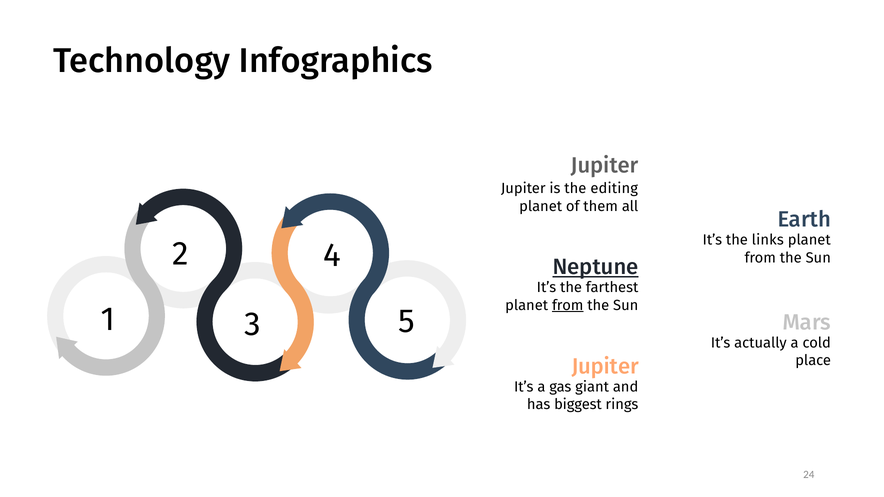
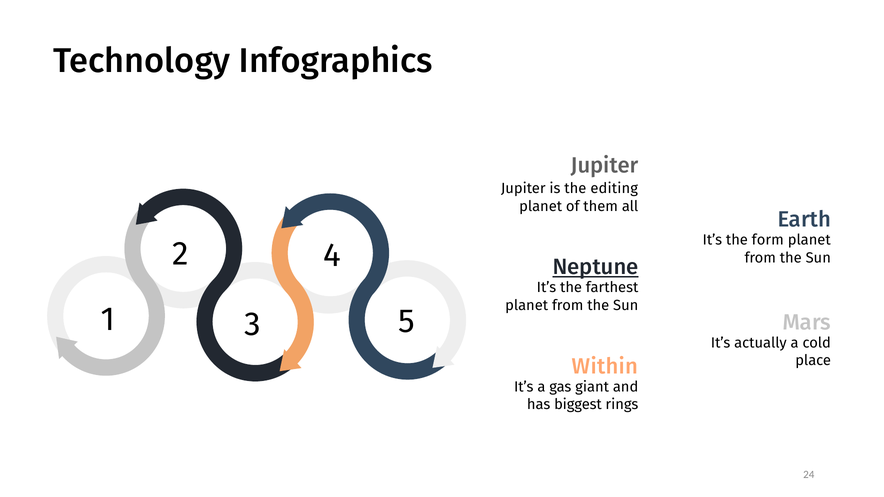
links: links -> form
from at (568, 305) underline: present -> none
Jupiter at (605, 366): Jupiter -> Within
